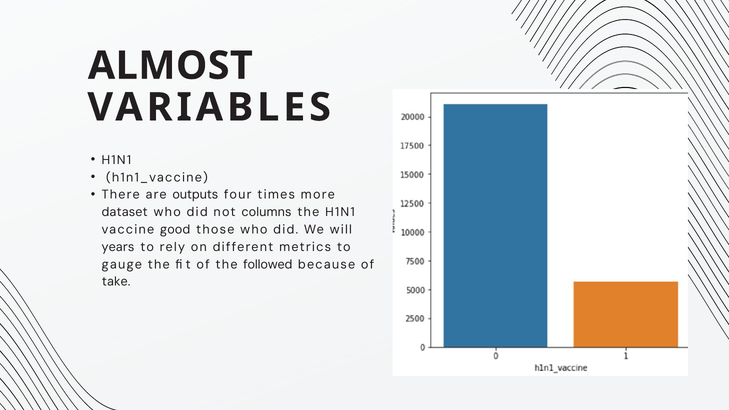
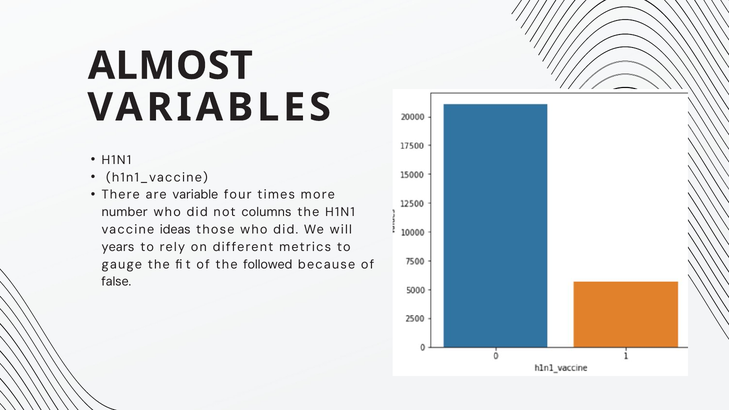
outputs: outputs -> variable
dataset: dataset -> number
good: good -> ideas
take: take -> false
